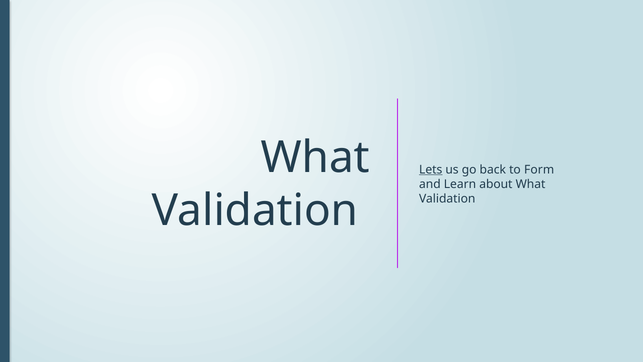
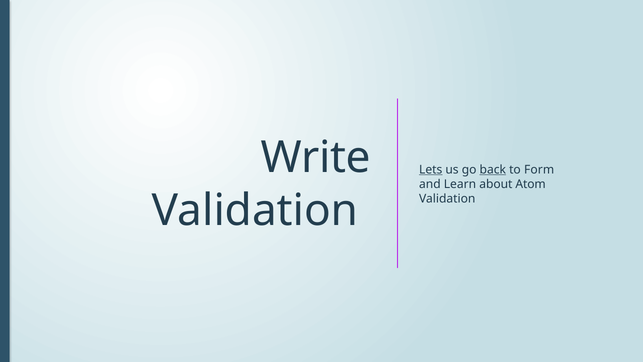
What at (315, 157): What -> Write
back underline: none -> present
about What: What -> Atom
